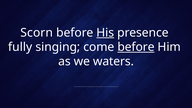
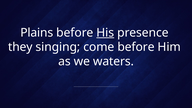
Scorn: Scorn -> Plains
fully: fully -> they
before at (136, 47) underline: present -> none
